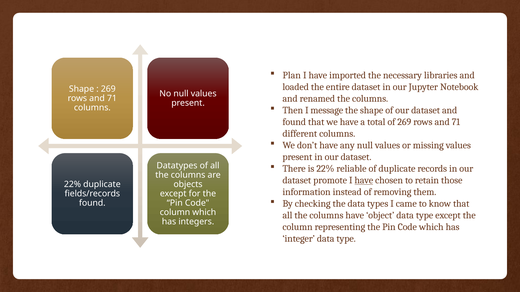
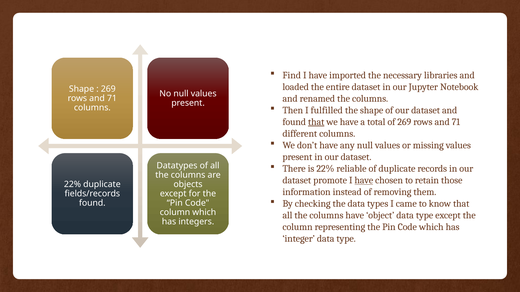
Plan: Plan -> Find
message: message -> fulfilled
that at (316, 122) underline: none -> present
